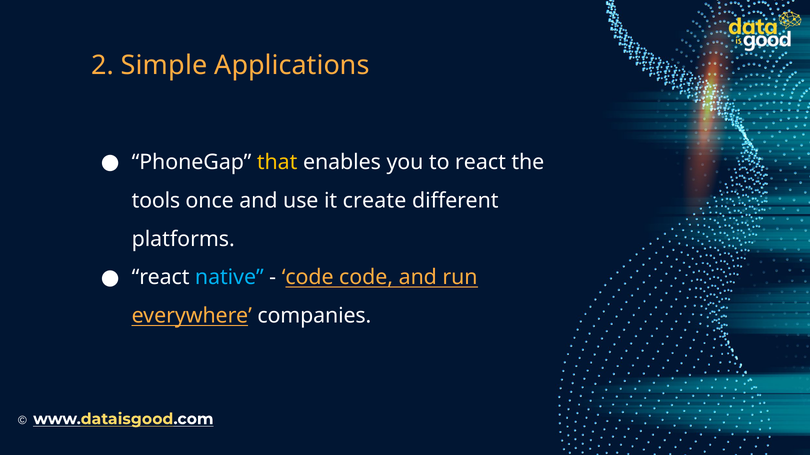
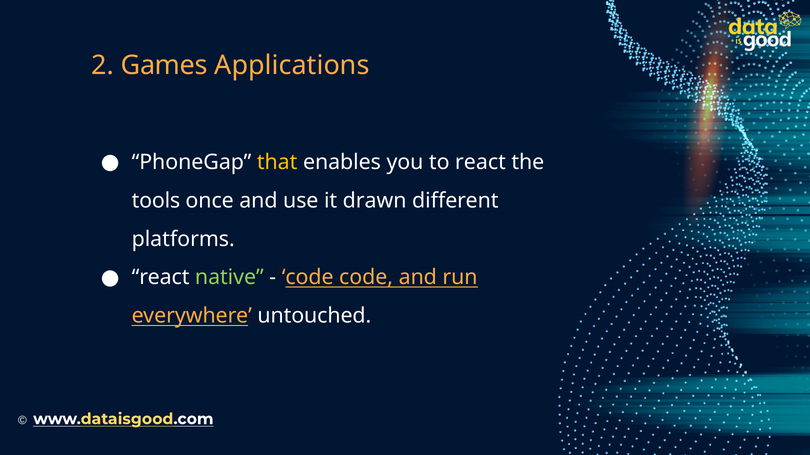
Simple: Simple -> Games
create: create -> drawn
native colour: light blue -> light green
companies: companies -> untouched
